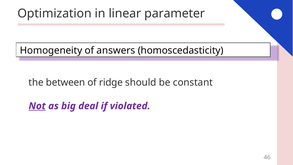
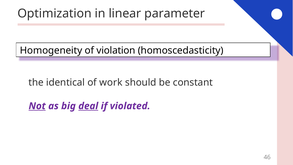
answers: answers -> violation
between: between -> identical
ridge: ridge -> work
deal underline: none -> present
